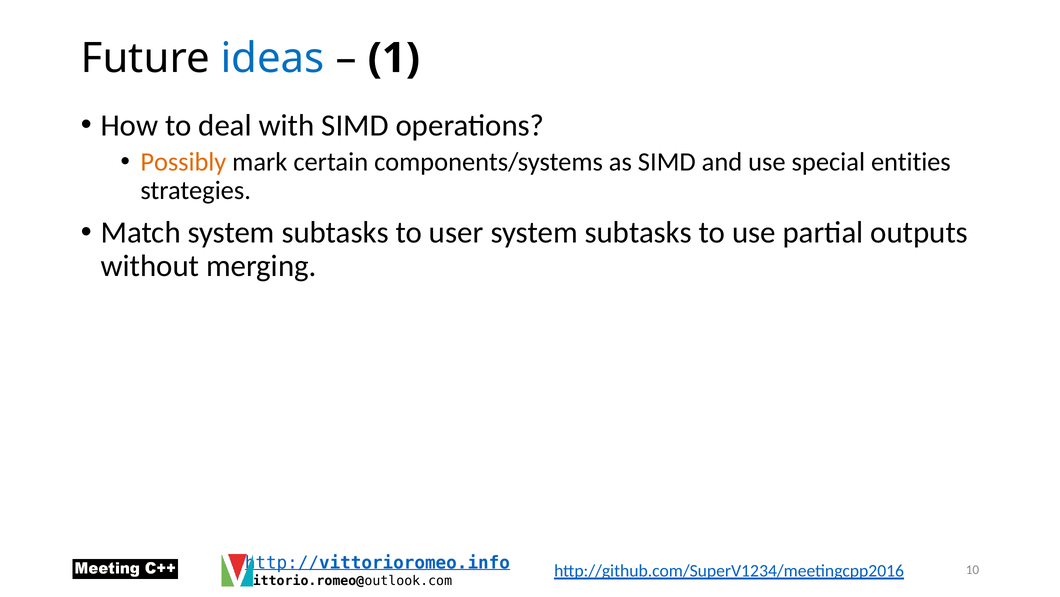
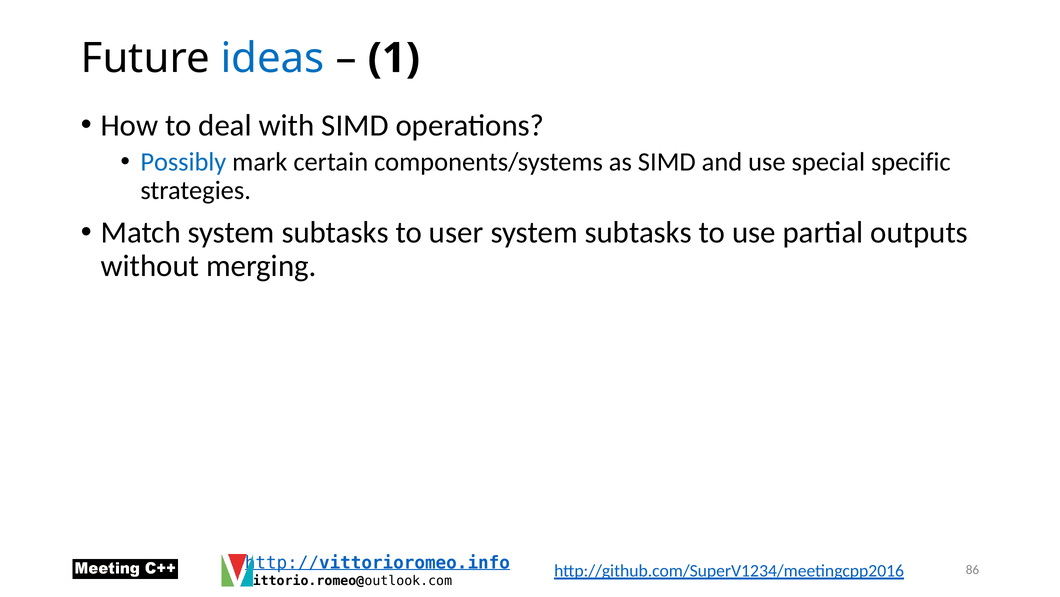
Possibly colour: orange -> blue
entities: entities -> specific
10: 10 -> 86
